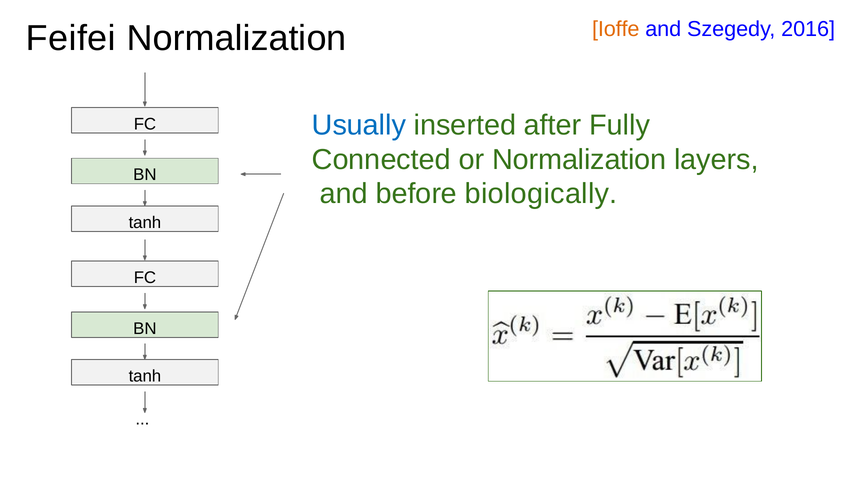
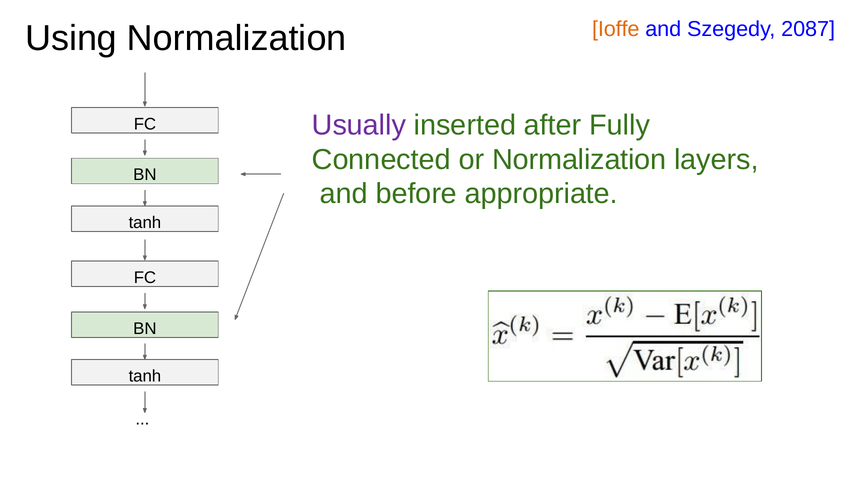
Feifei: Feifei -> Using
2016: 2016 -> 2087
Usually colour: blue -> purple
biologically: biologically -> appropriate
